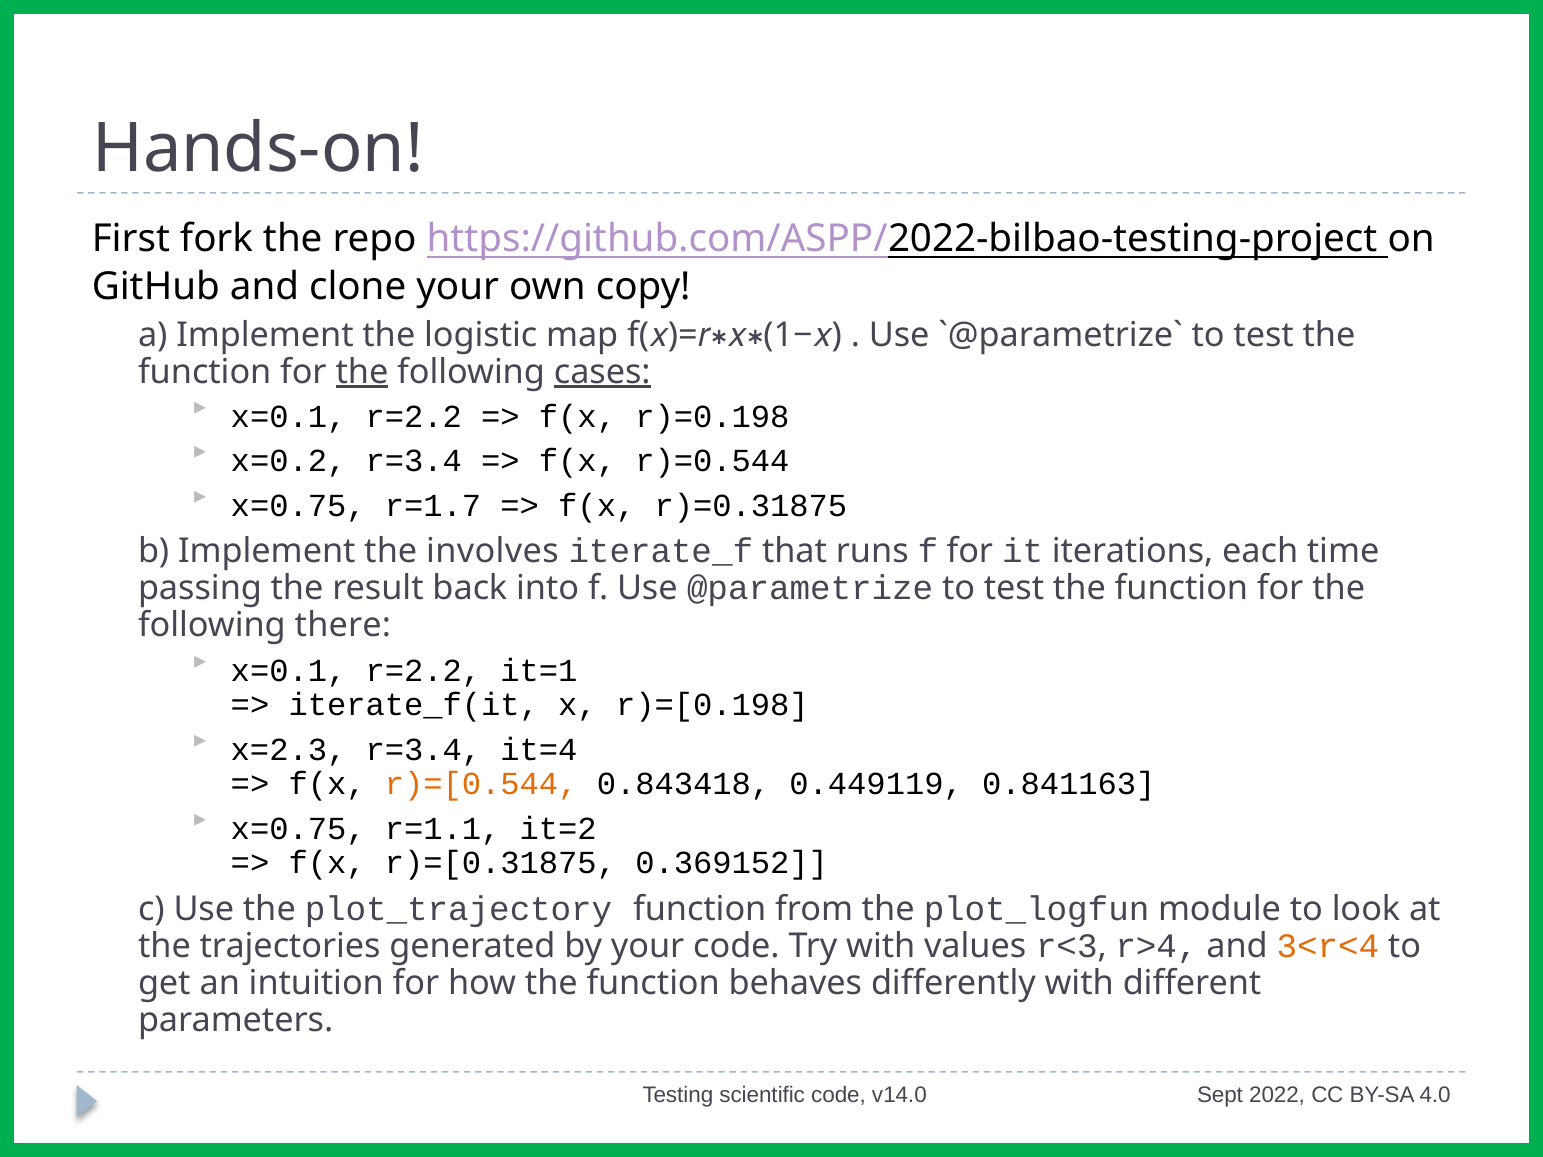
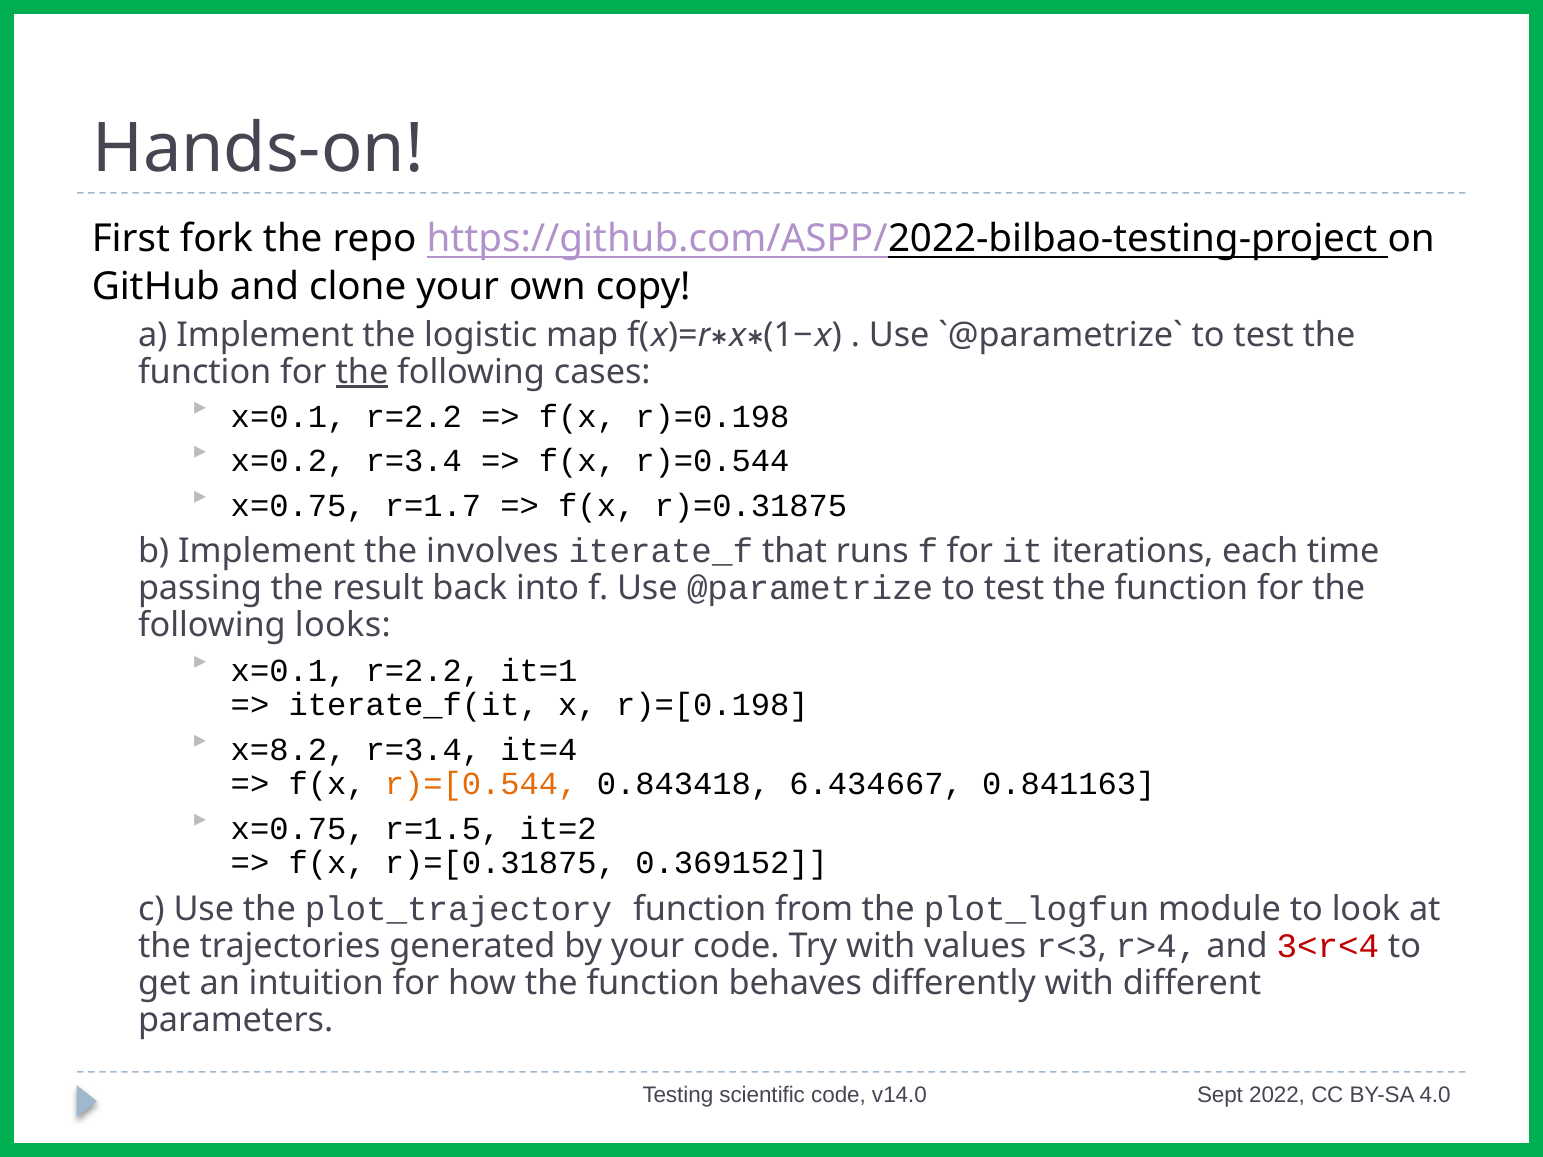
cases underline: present -> none
there: there -> looks
x=2.3: x=2.3 -> x=8.2
0.449119: 0.449119 -> 6.434667
r=1.1: r=1.1 -> r=1.5
3<r<4 colour: orange -> red
